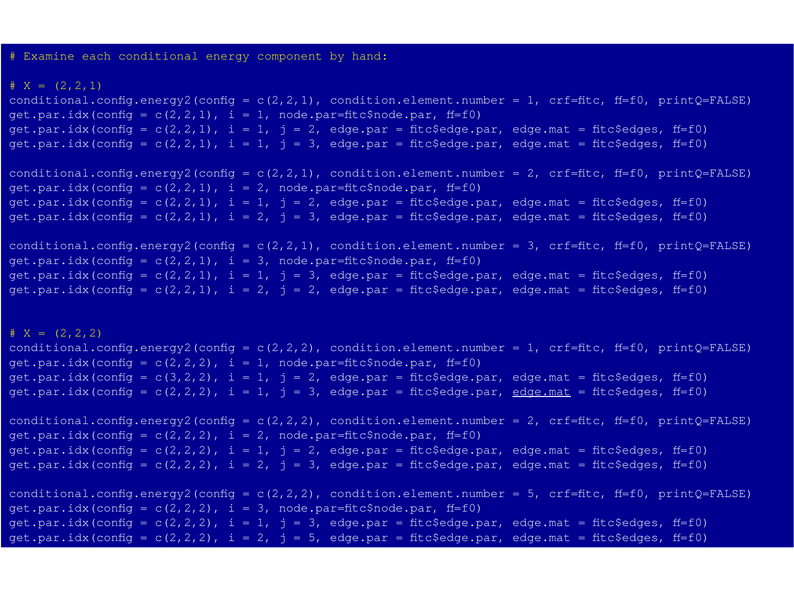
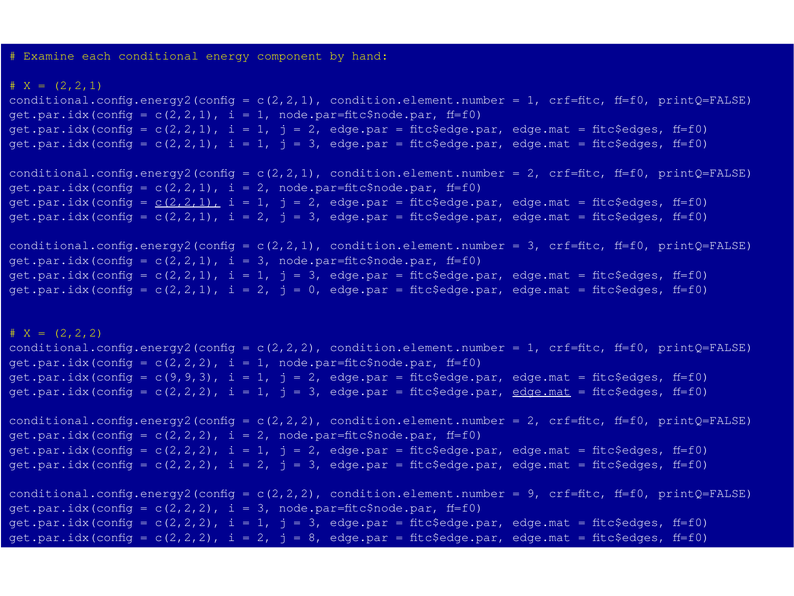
c(2,2,1 at (188, 202) underline: none -> present
2 at (315, 289): 2 -> 0
c(3,2,2: c(3,2,2 -> c(9,9,3
5 at (534, 493): 5 -> 9
5 at (315, 537): 5 -> 8
